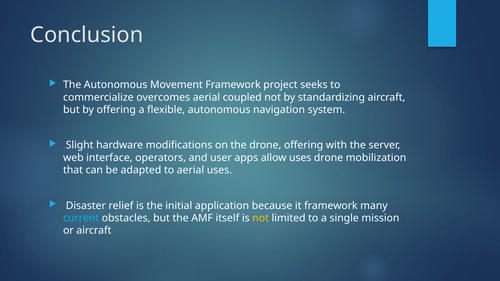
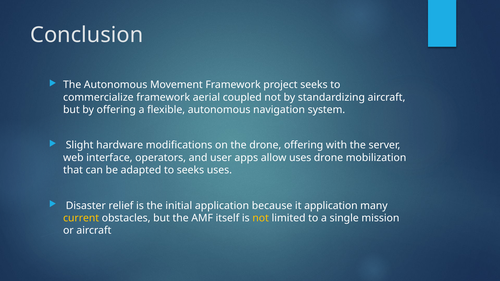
commercialize overcomes: overcomes -> framework
to aerial: aerial -> seeks
it framework: framework -> application
current colour: light blue -> yellow
